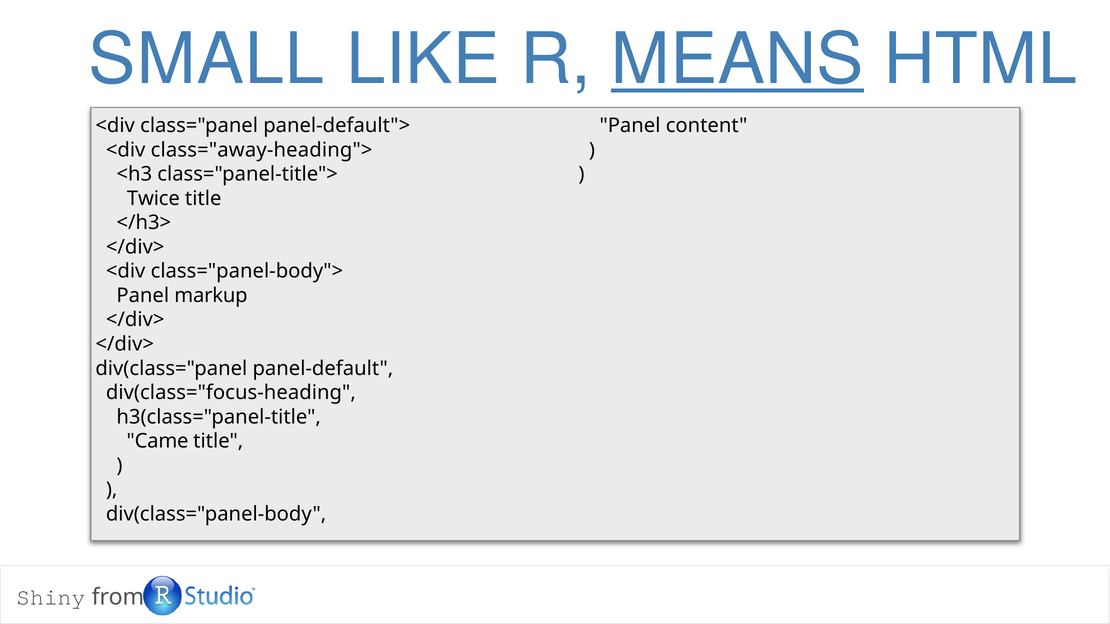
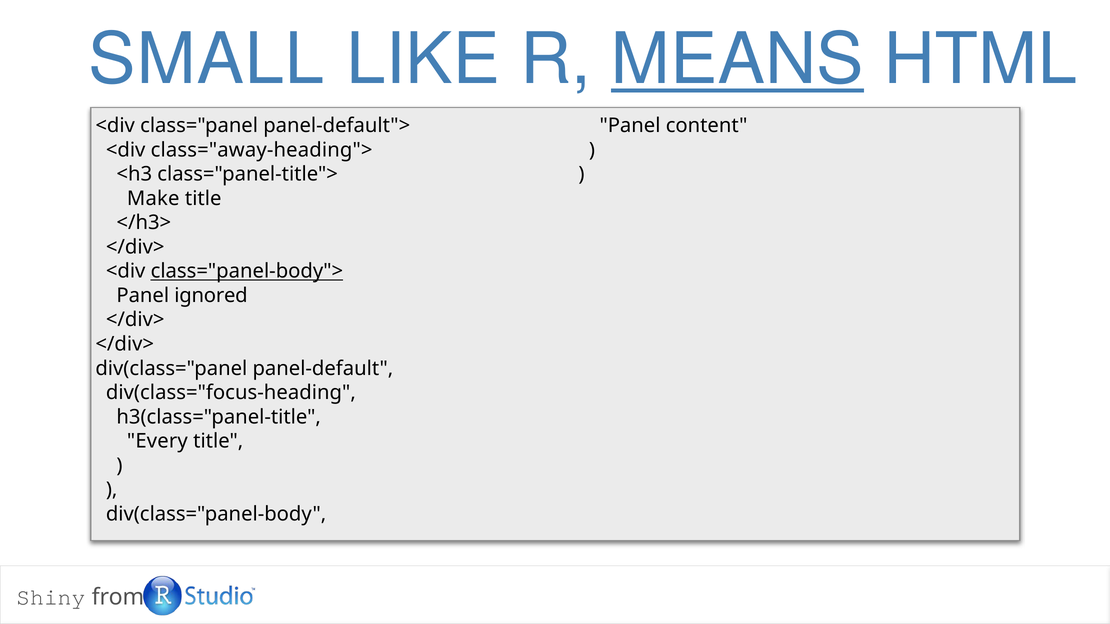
Twice: Twice -> Make
class="panel-body"> underline: none -> present
markup: markup -> ignored
Came: Came -> Every
